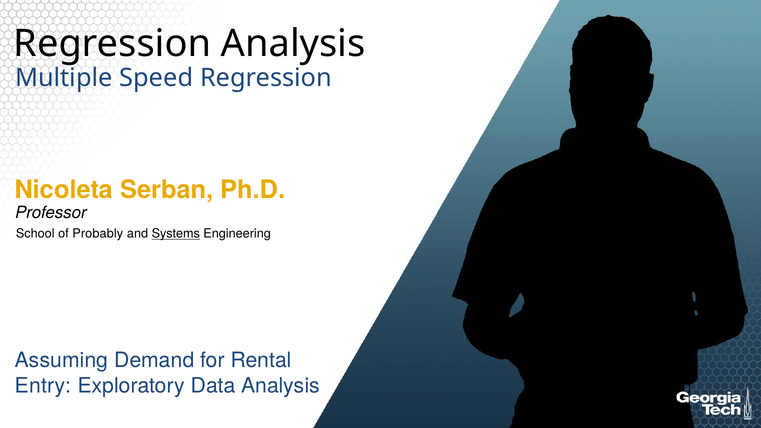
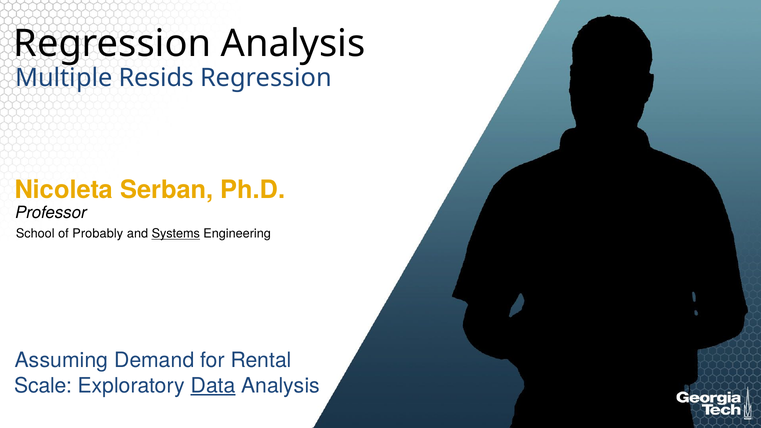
Speed: Speed -> Resids
Entry: Entry -> Scale
Data underline: none -> present
